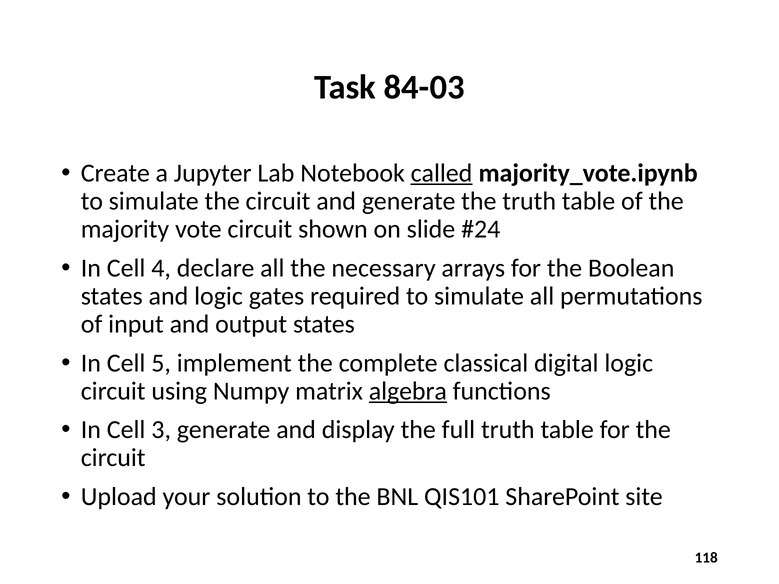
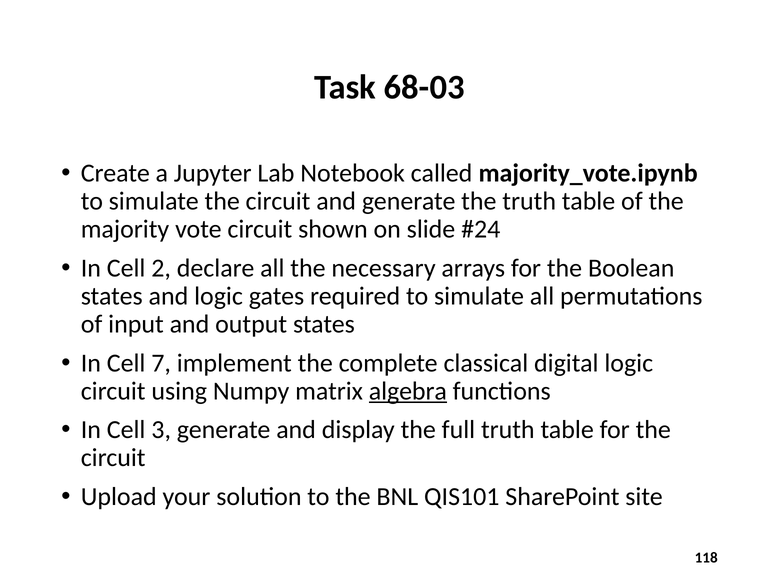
84-03: 84-03 -> 68-03
called underline: present -> none
4: 4 -> 2
5: 5 -> 7
